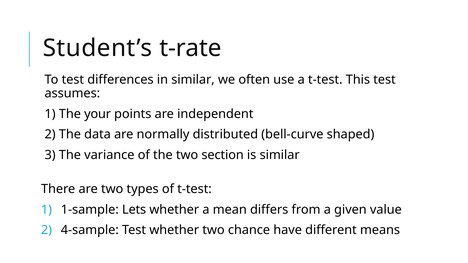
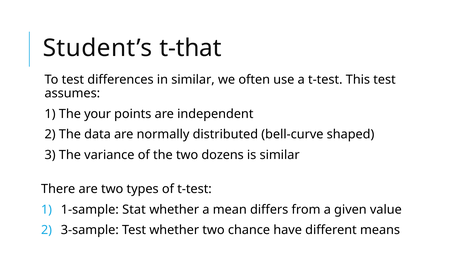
t-rate: t-rate -> t-that
section: section -> dozens
Lets: Lets -> Stat
4-sample: 4-sample -> 3-sample
